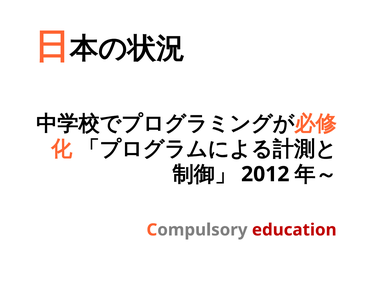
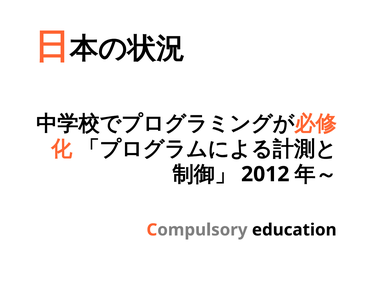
education colour: red -> black
